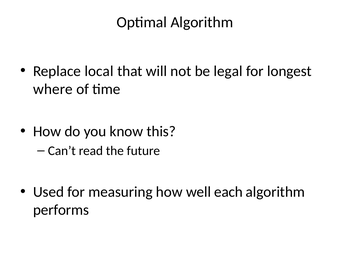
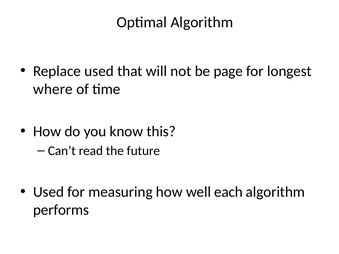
Replace local: local -> used
legal: legal -> page
